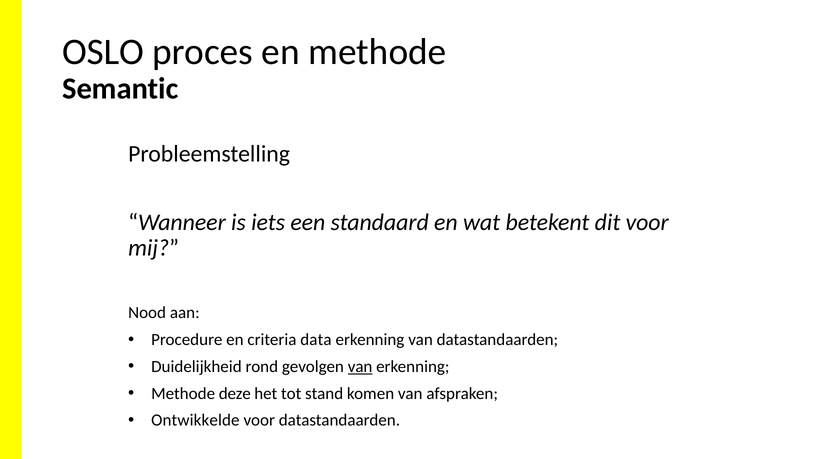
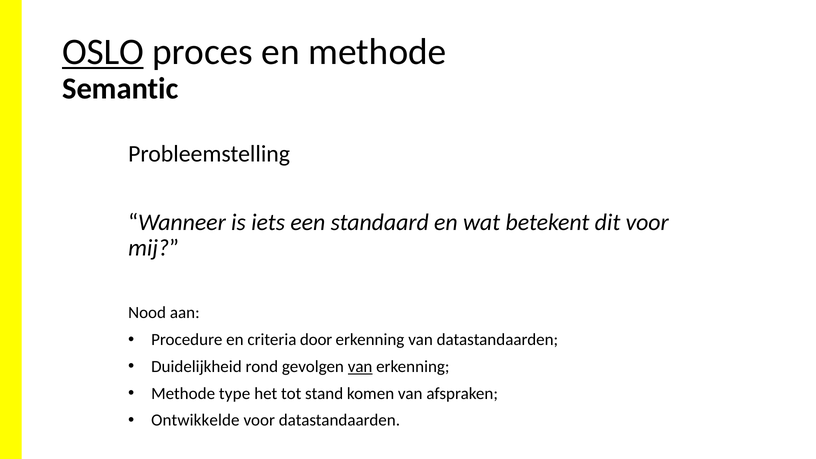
OSLO underline: none -> present
data: data -> door
deze: deze -> type
